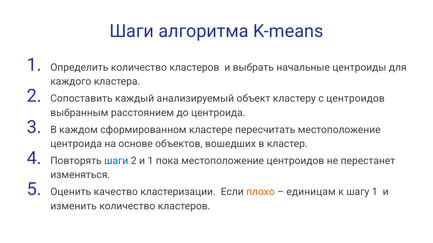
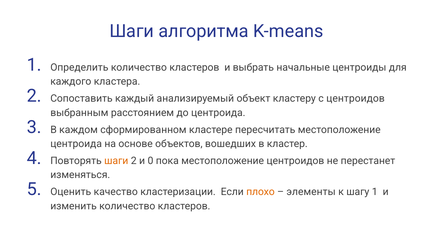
шаги at (116, 161) colour: blue -> orange
и 1: 1 -> 0
единицам: единицам -> элементы
